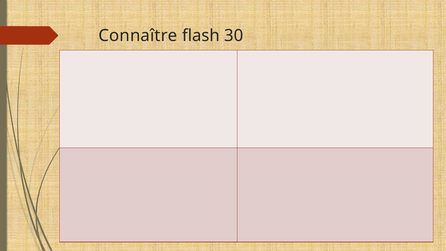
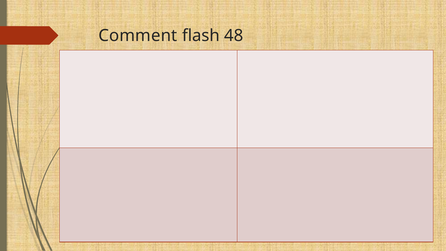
Connaître: Connaître -> Comment
30: 30 -> 48
